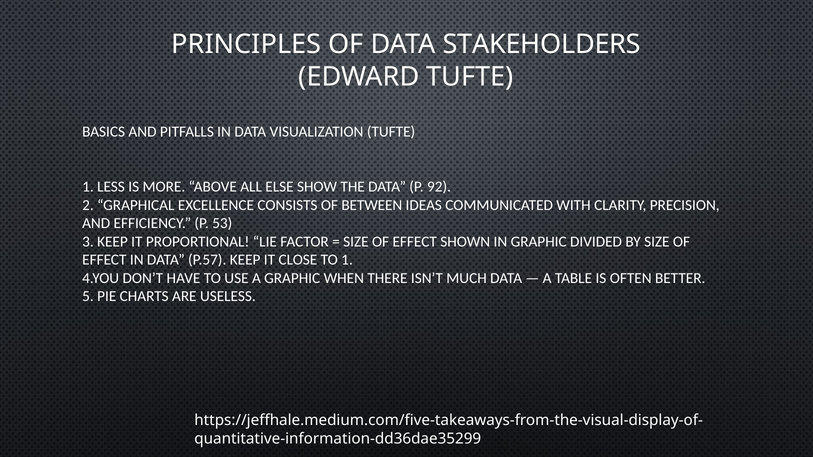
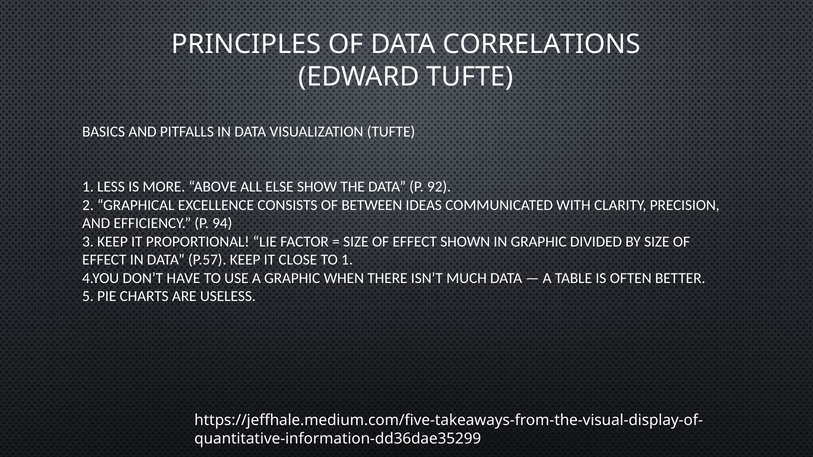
STAKEHOLDERS: STAKEHOLDERS -> CORRELATIONS
53: 53 -> 94
